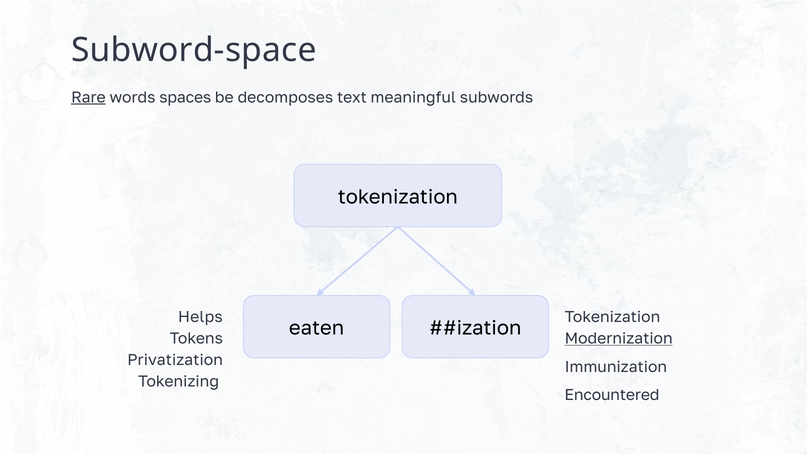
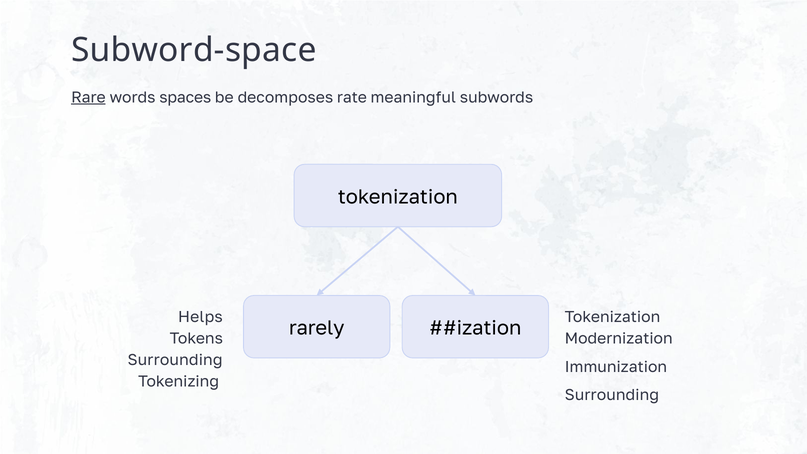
text: text -> rate
eaten: eaten -> rarely
Modernization underline: present -> none
Privatization at (175, 360): Privatization -> Surrounding
Encountered at (612, 395): Encountered -> Surrounding
